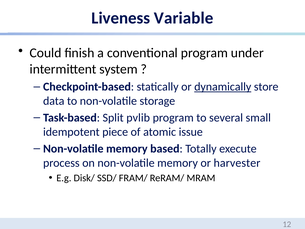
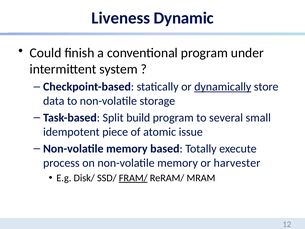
Variable: Variable -> Dynamic
pvlib: pvlib -> build
FRAM/ underline: none -> present
